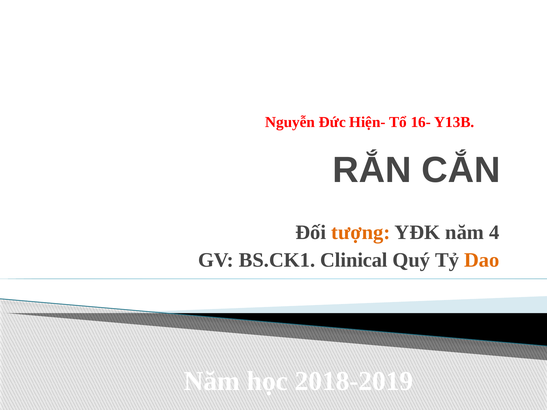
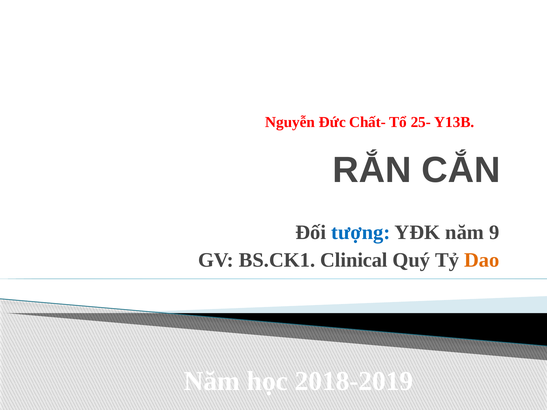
Hiện-: Hiện- -> Chất-
16-: 16- -> 25-
tượng colour: orange -> blue
4: 4 -> 9
